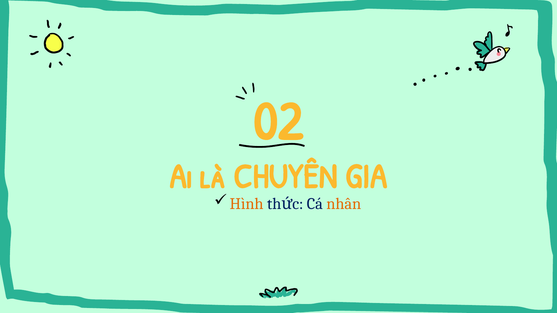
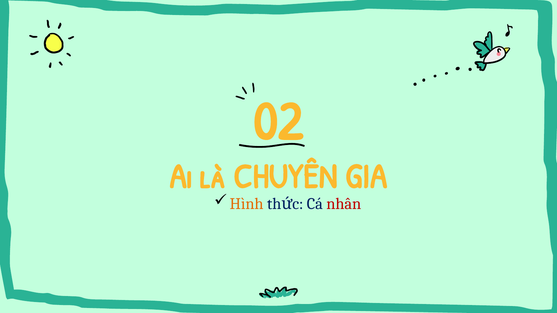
nhân colour: orange -> red
